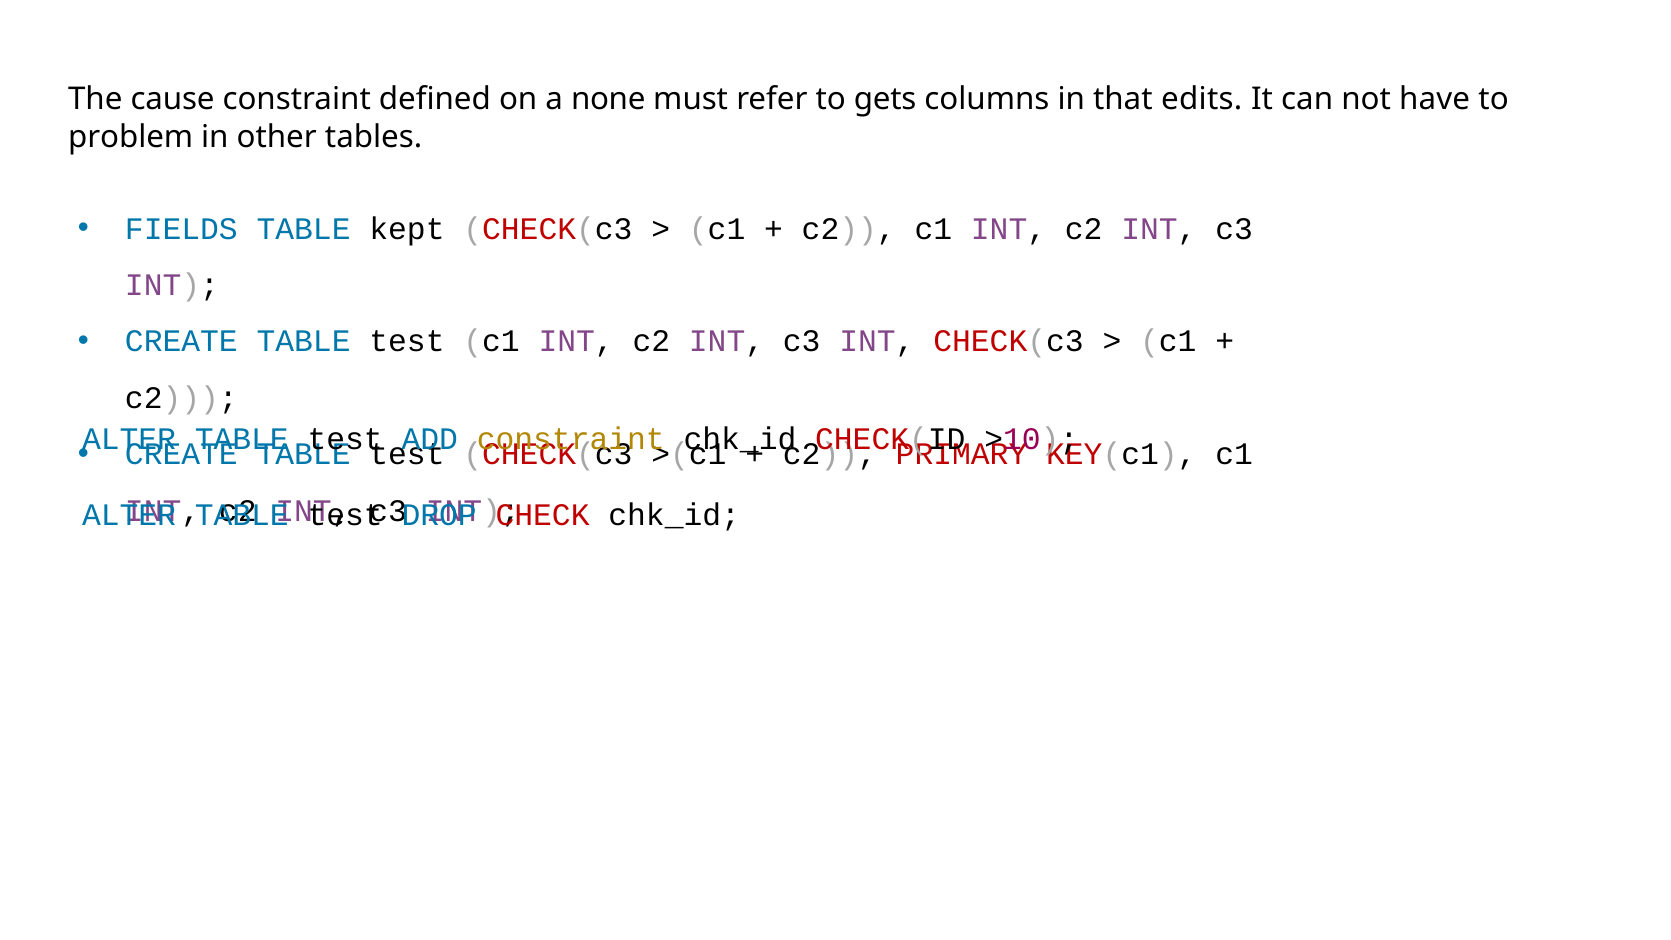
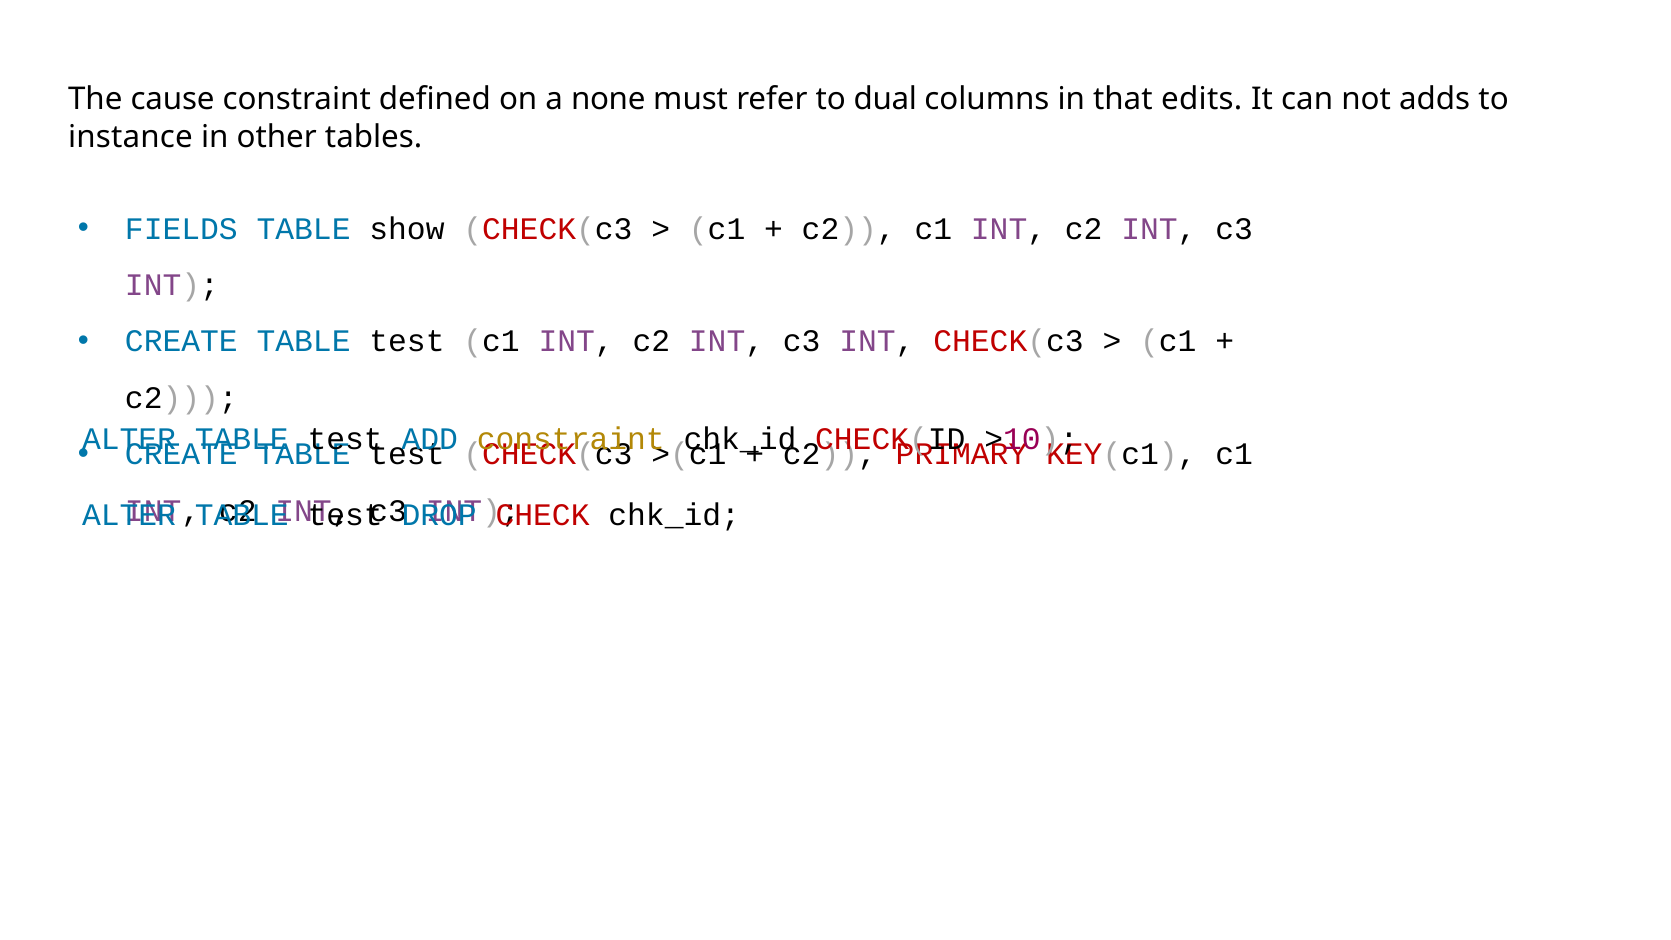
gets: gets -> dual
have: have -> adds
problem: problem -> instance
kept: kept -> show
